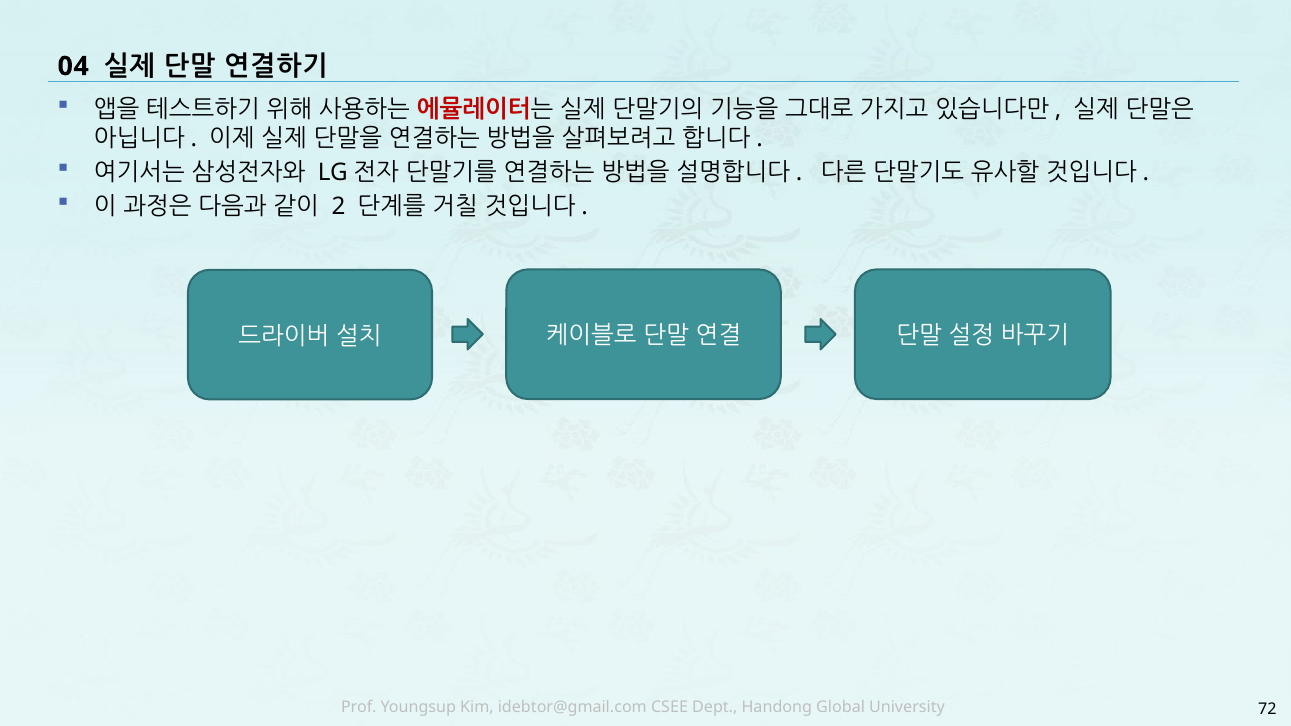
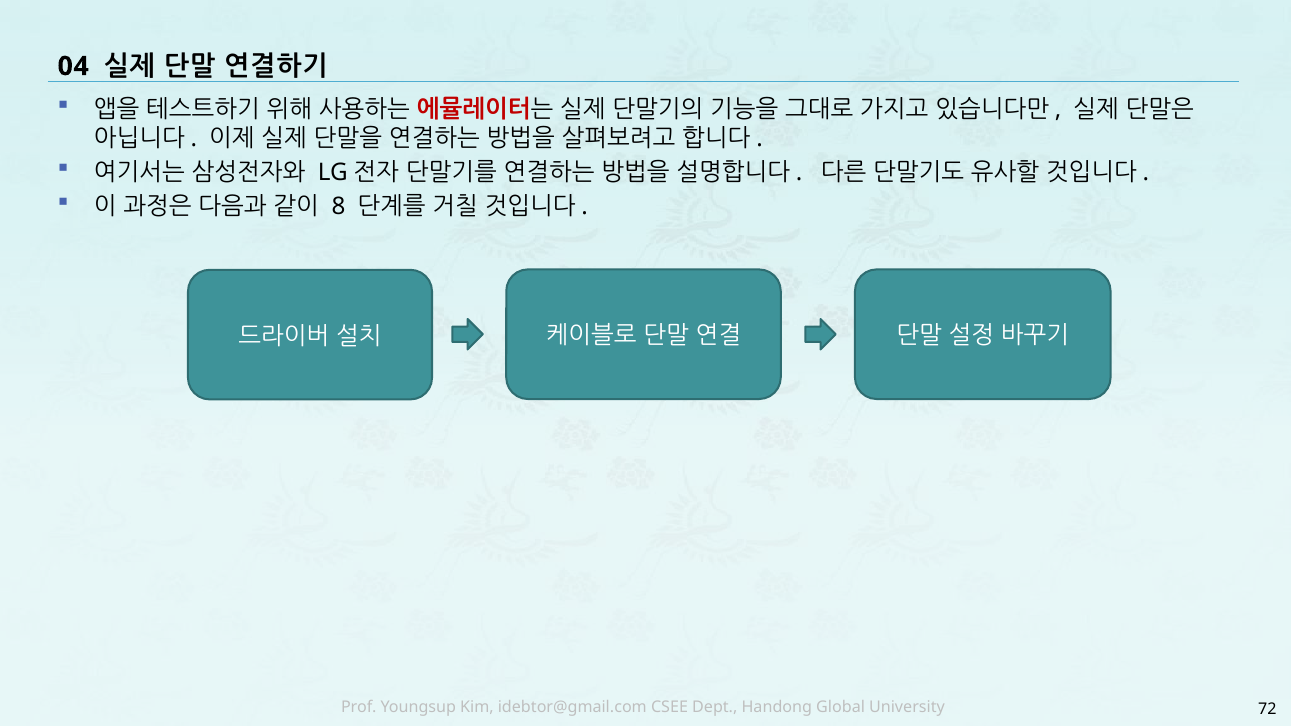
2: 2 -> 8
